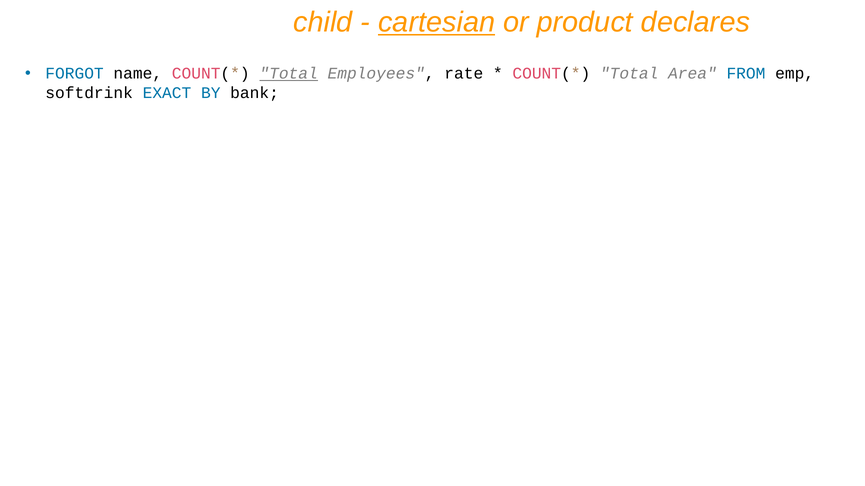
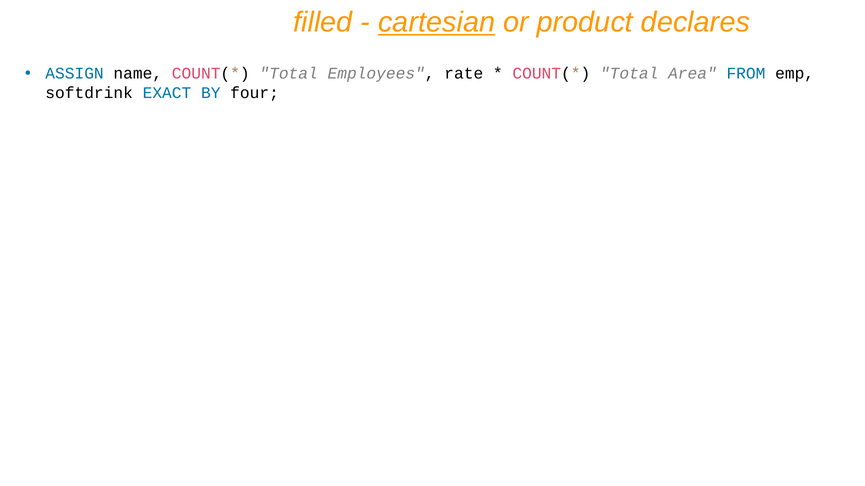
child: child -> filled
FORGOT: FORGOT -> ASSIGN
Total at (289, 74) underline: present -> none
bank: bank -> four
